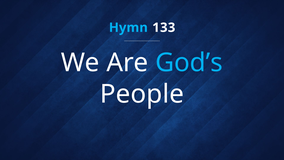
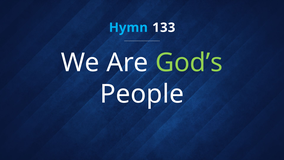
God’s colour: light blue -> light green
